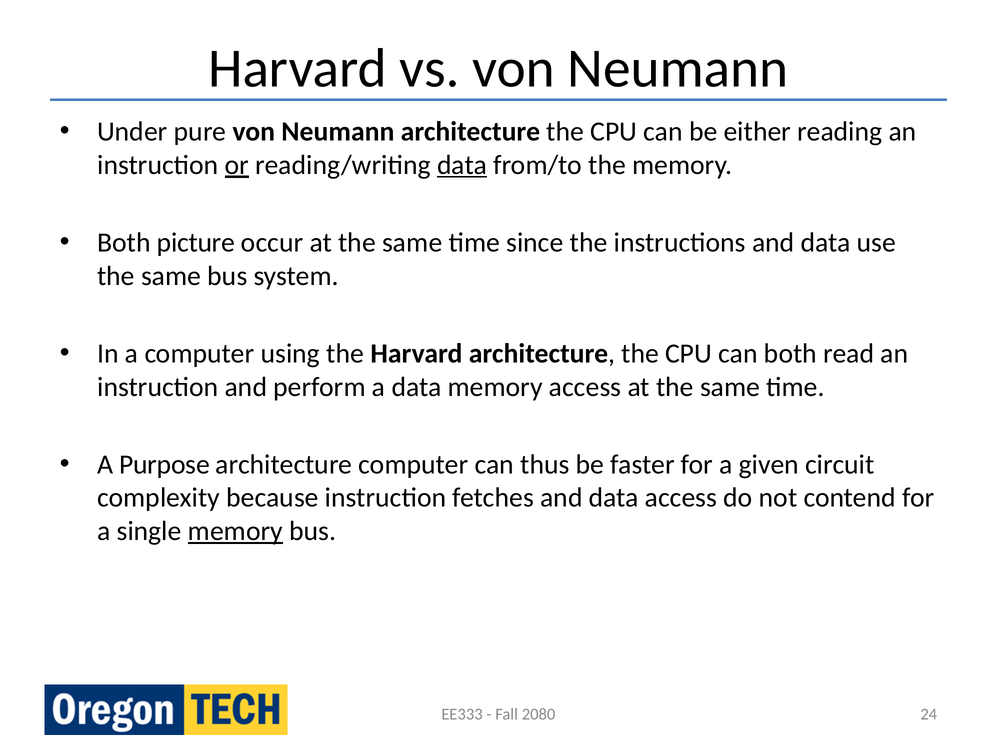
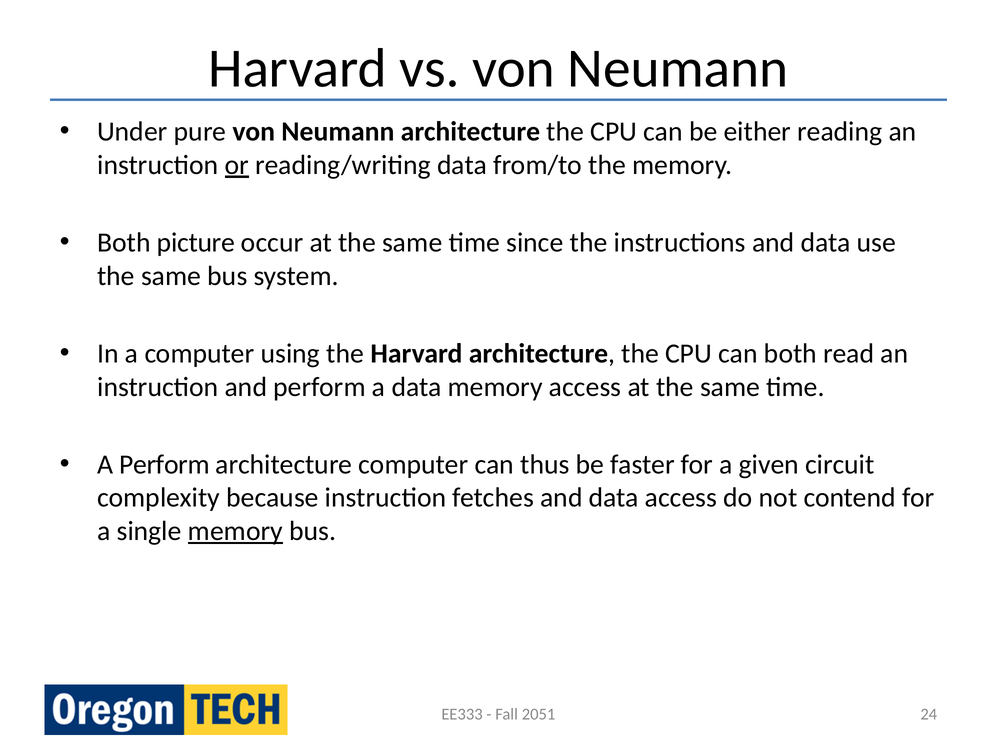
data at (462, 165) underline: present -> none
A Purpose: Purpose -> Perform
2080: 2080 -> 2051
